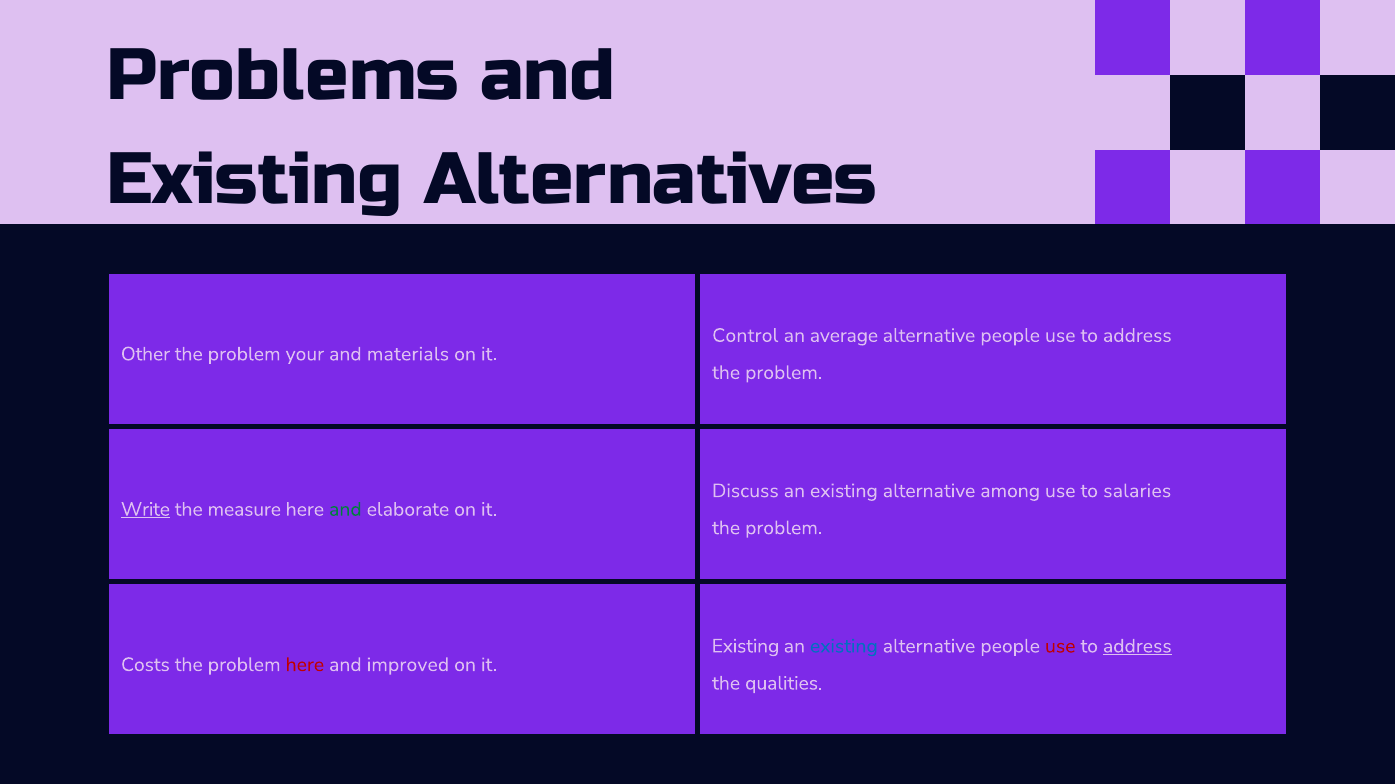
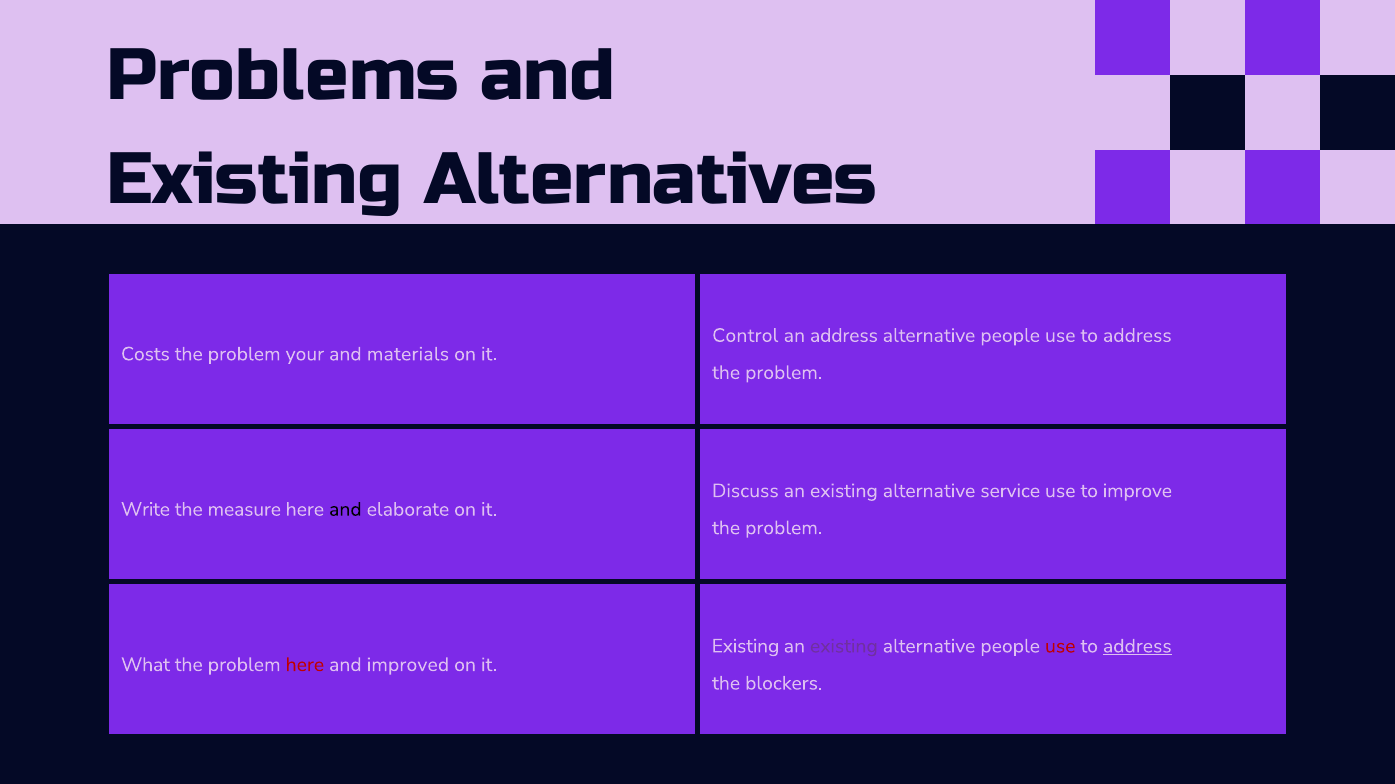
an average: average -> address
Other: Other -> Costs
among: among -> service
salaries: salaries -> improve
Write underline: present -> none
and at (345, 510) colour: green -> black
existing at (844, 647) colour: blue -> purple
Costs: Costs -> What
qualities: qualities -> blockers
